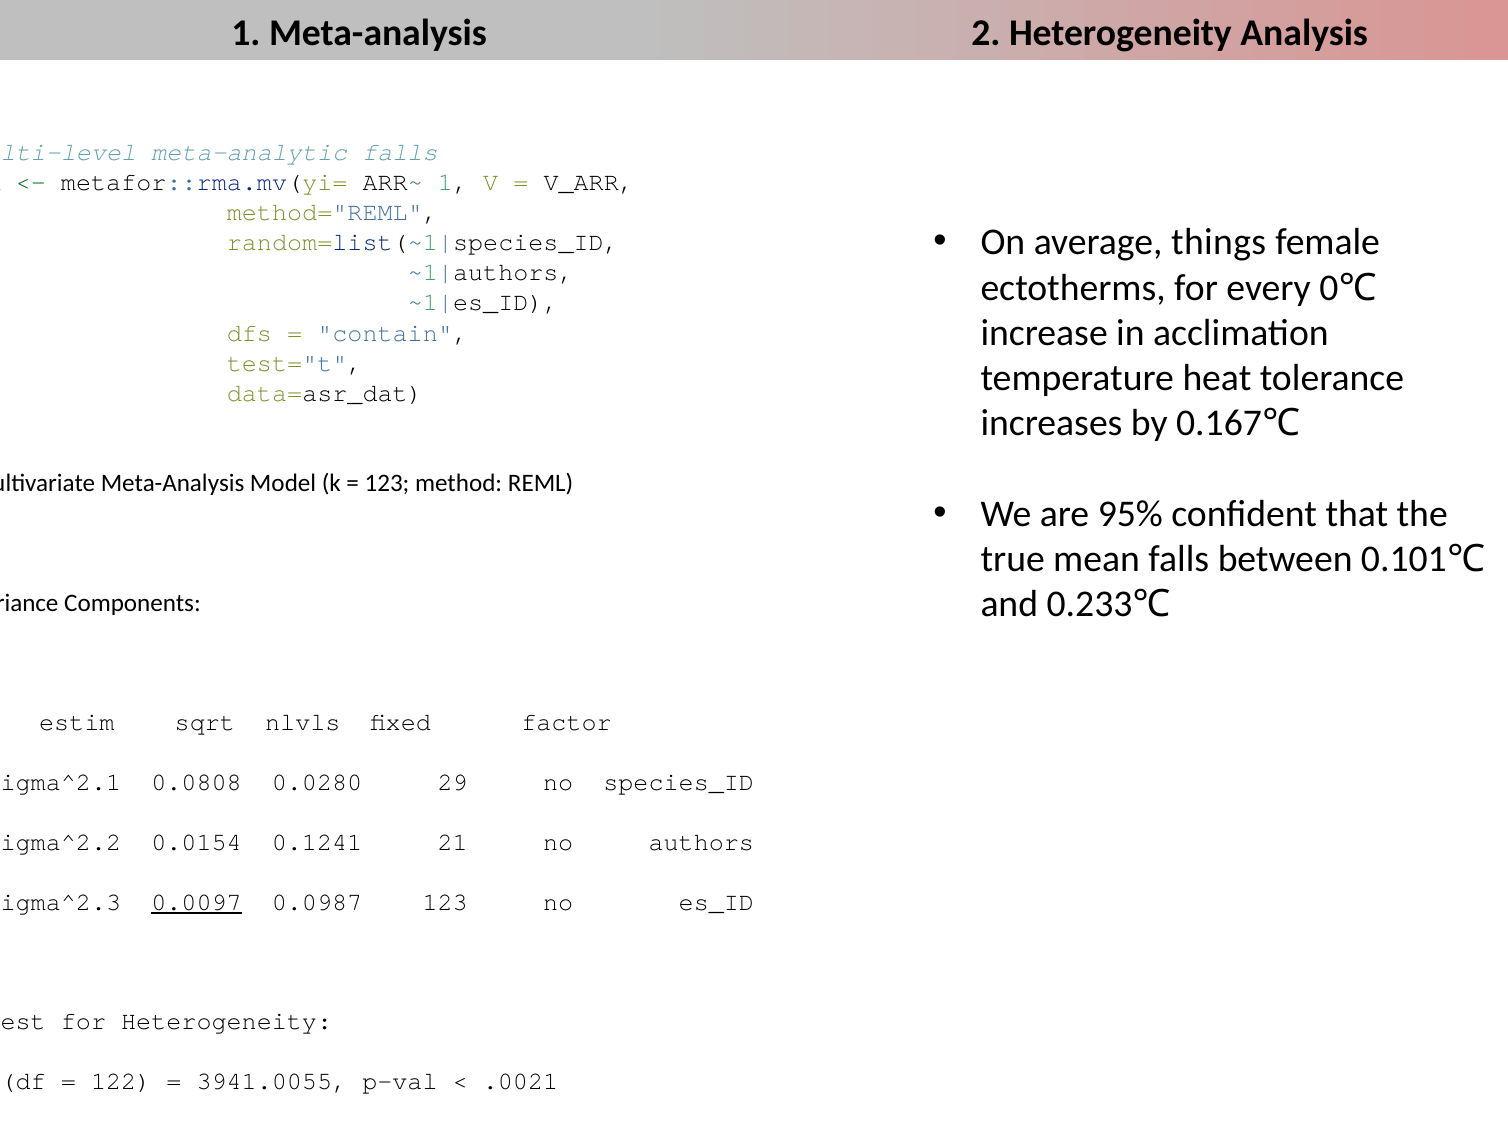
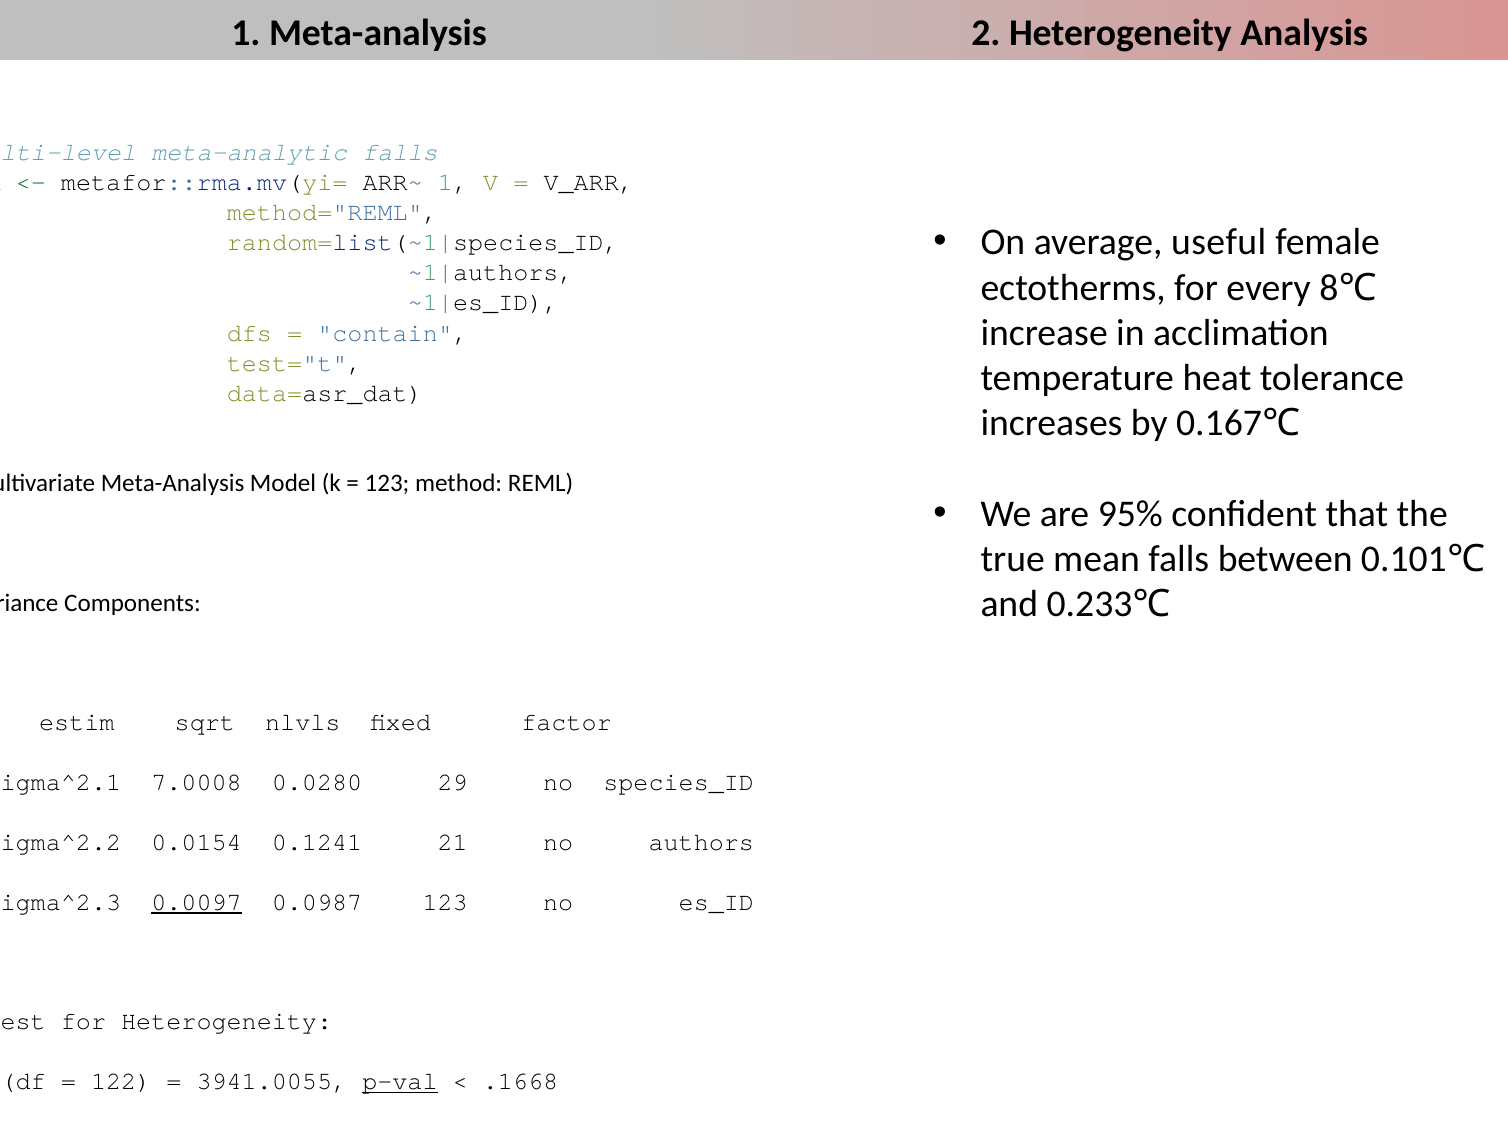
things: things -> useful
every 0: 0 -> 8
0.0808: 0.0808 -> 7.0008
p-val underline: none -> present
.0021: .0021 -> .1668
